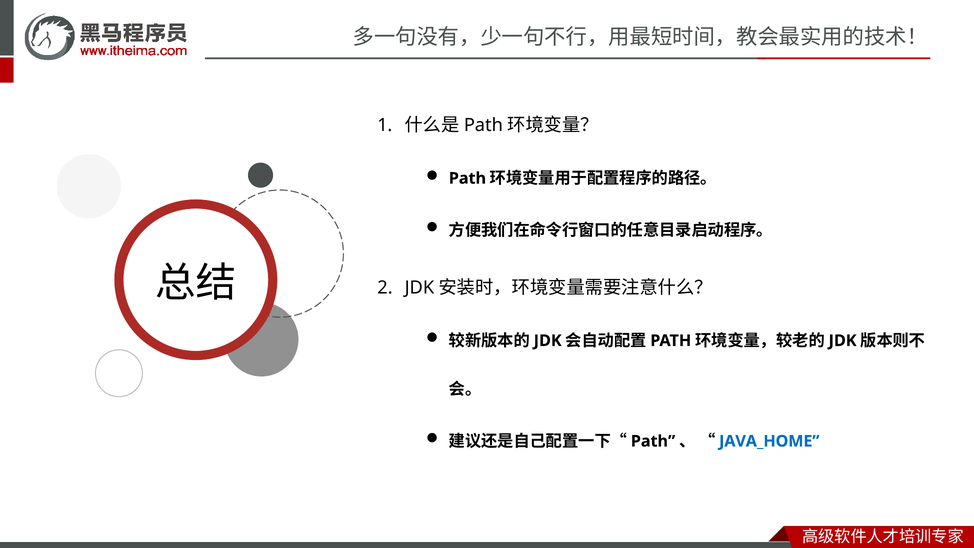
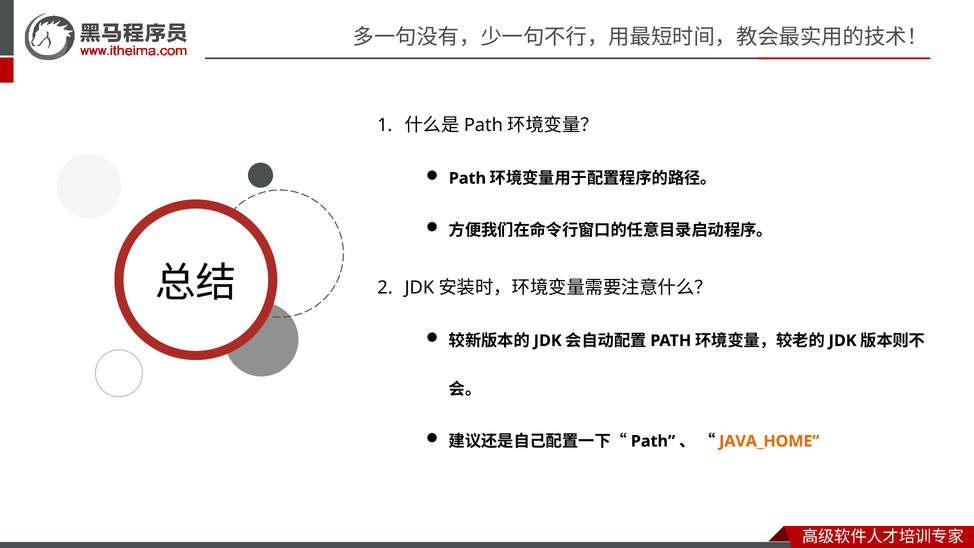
JAVA_HOME colour: blue -> orange
